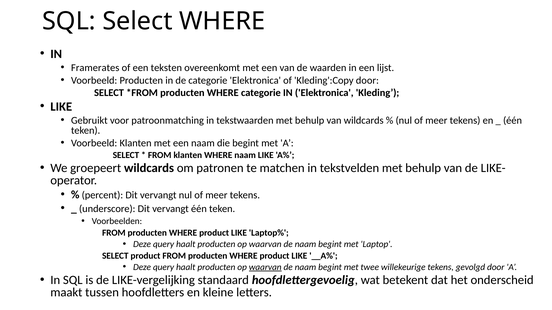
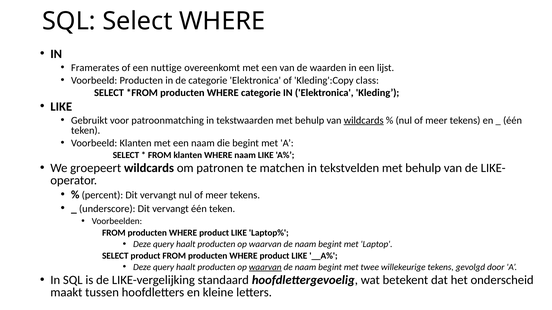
teksten: teksten -> nuttige
Kleding':Copy door: door -> class
wildcards at (364, 121) underline: none -> present
